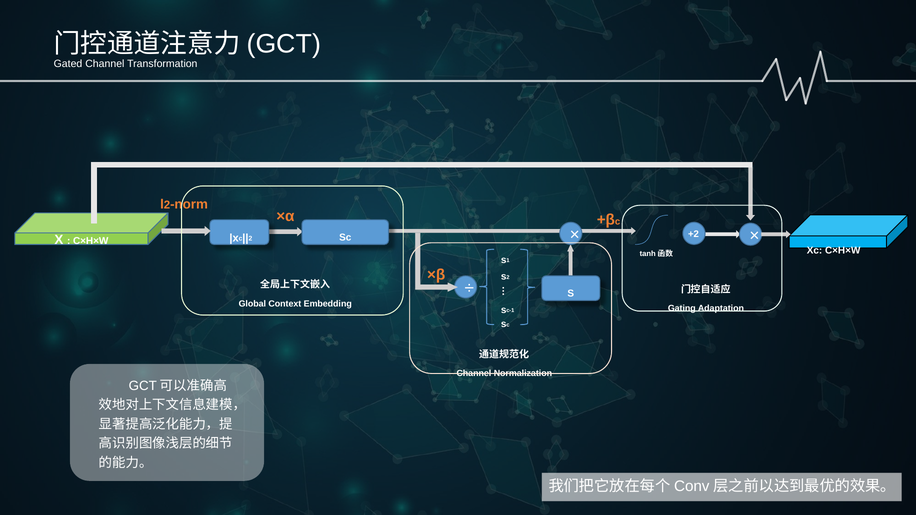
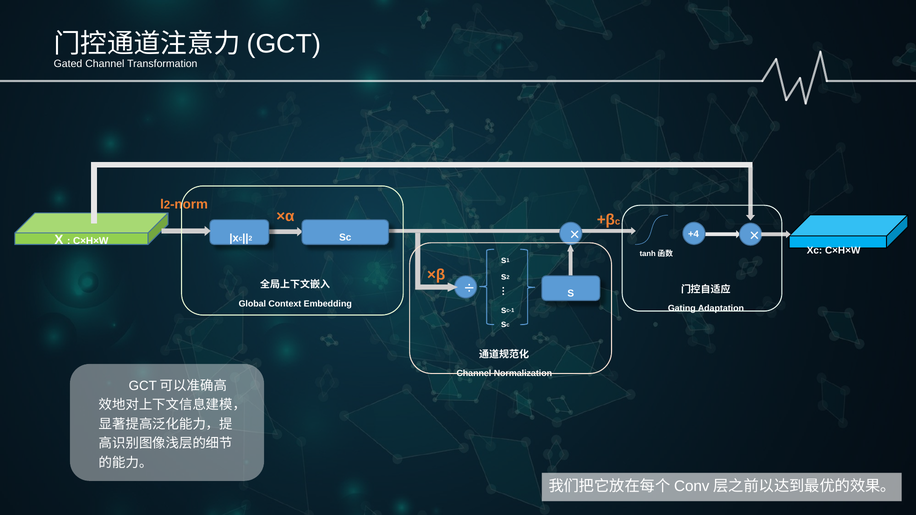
+2: +2 -> +4
